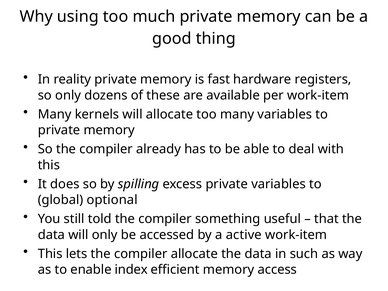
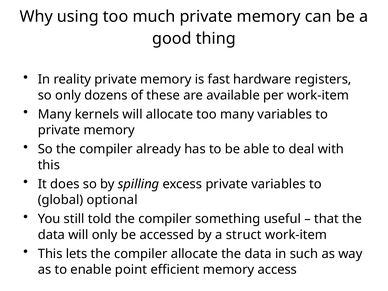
active: active -> struct
index: index -> point
